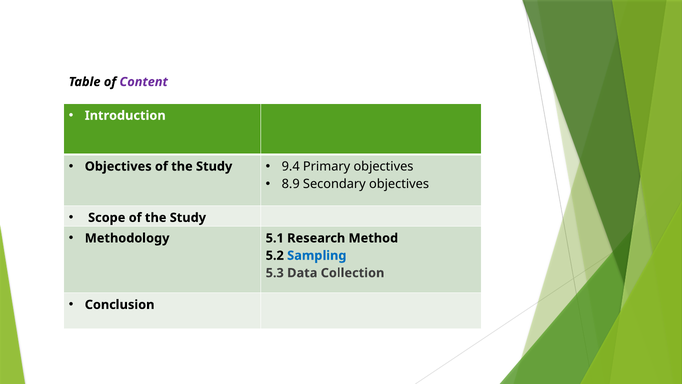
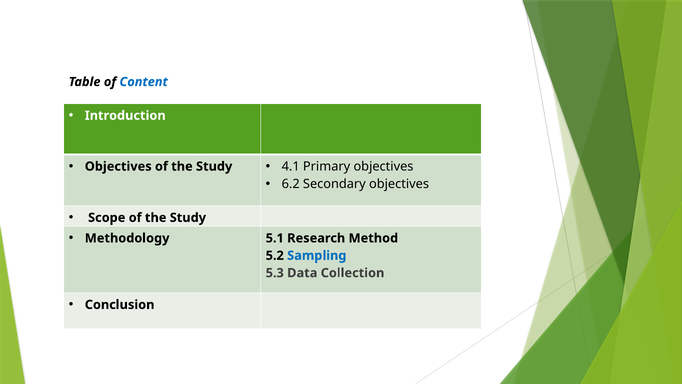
Content colour: purple -> blue
9.4: 9.4 -> 4.1
8.9: 8.9 -> 6.2
